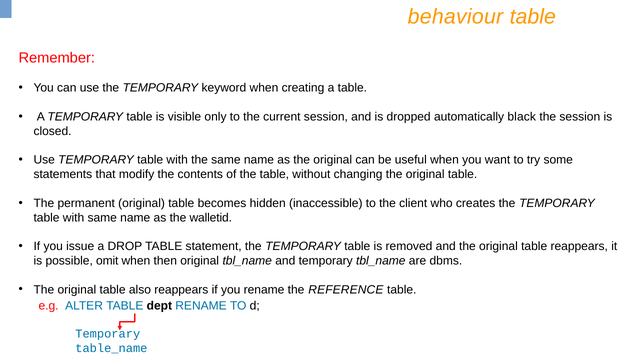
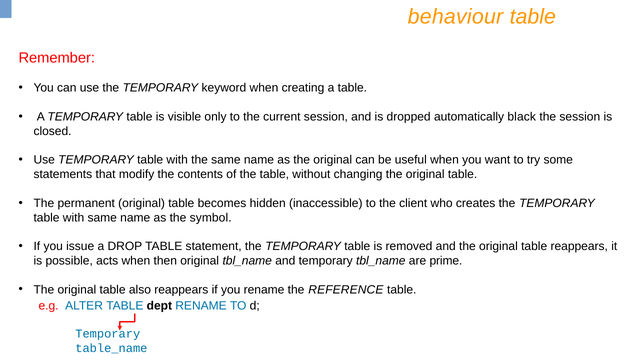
walletid: walletid -> symbol
omit: omit -> acts
dbms: dbms -> prime
